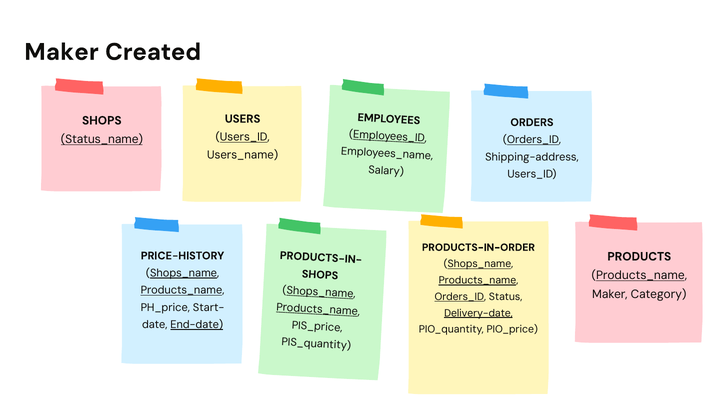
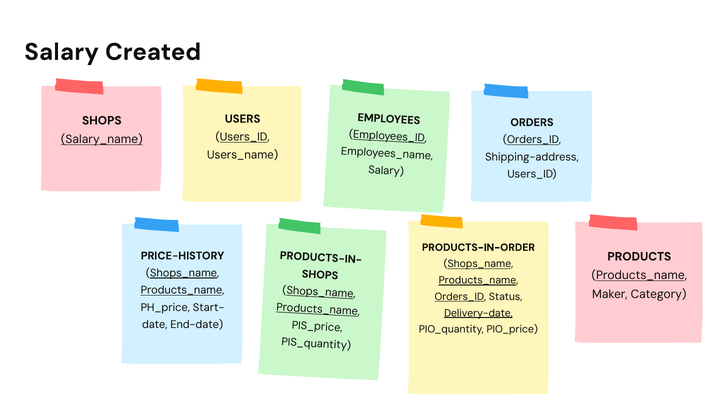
Maker at (62, 52): Maker -> Salary
Status_name: Status_name -> Salary_name
End-date underline: present -> none
